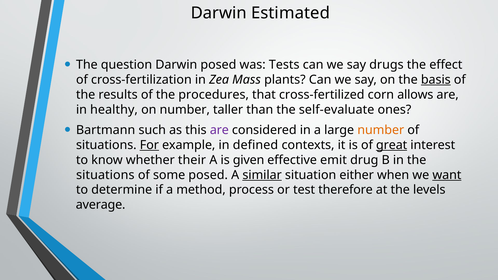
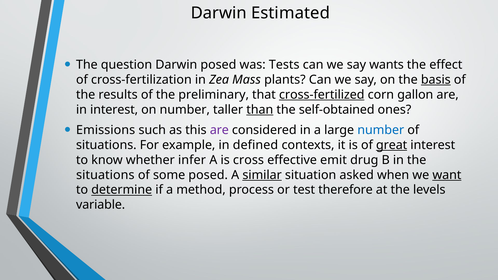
drugs: drugs -> wants
procedures: procedures -> preliminary
cross-fertilized underline: none -> present
allows: allows -> gallon
in healthy: healthy -> interest
than underline: none -> present
self-evaluate: self-evaluate -> self-obtained
Bartmann: Bartmann -> Emissions
number at (381, 130) colour: orange -> blue
For underline: present -> none
their: their -> infer
given: given -> cross
either: either -> asked
determine underline: none -> present
average: average -> variable
